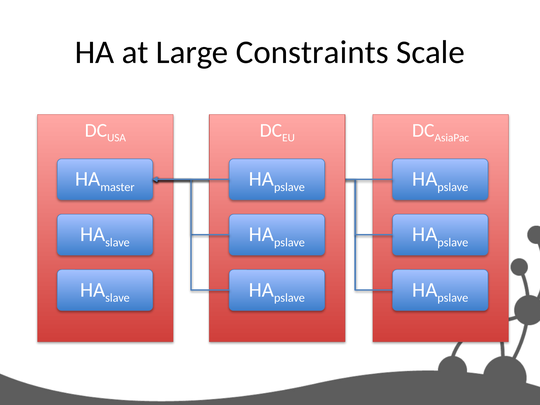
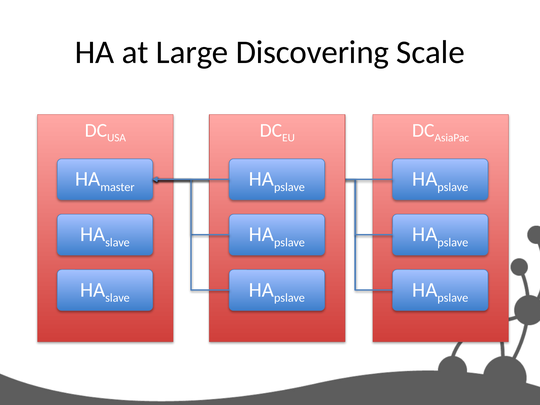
Constraints: Constraints -> Discovering
